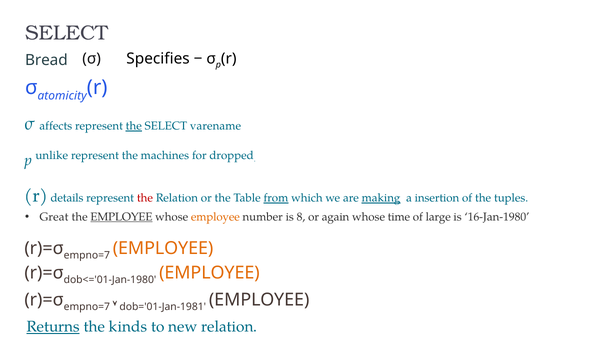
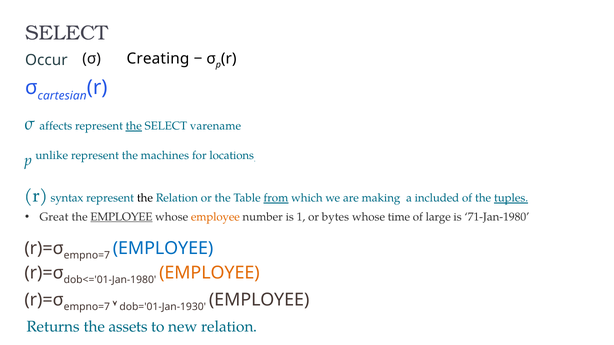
Bread: Bread -> Occur
Specifies: Specifies -> Creating
atomicity: atomicity -> cartesian
dropped: dropped -> locations
details: details -> syntax
the at (145, 198) colour: red -> black
making underline: present -> none
insertion: insertion -> included
tuples underline: none -> present
8: 8 -> 1
again: again -> bytes
16-Jan-1980: 16-Jan-1980 -> 71-Jan-1980
EMPLOYEE at (163, 249) colour: orange -> blue
dob='01-Jan-1981: dob='01-Jan-1981 -> dob='01-Jan-1930
Returns underline: present -> none
kinds: kinds -> assets
